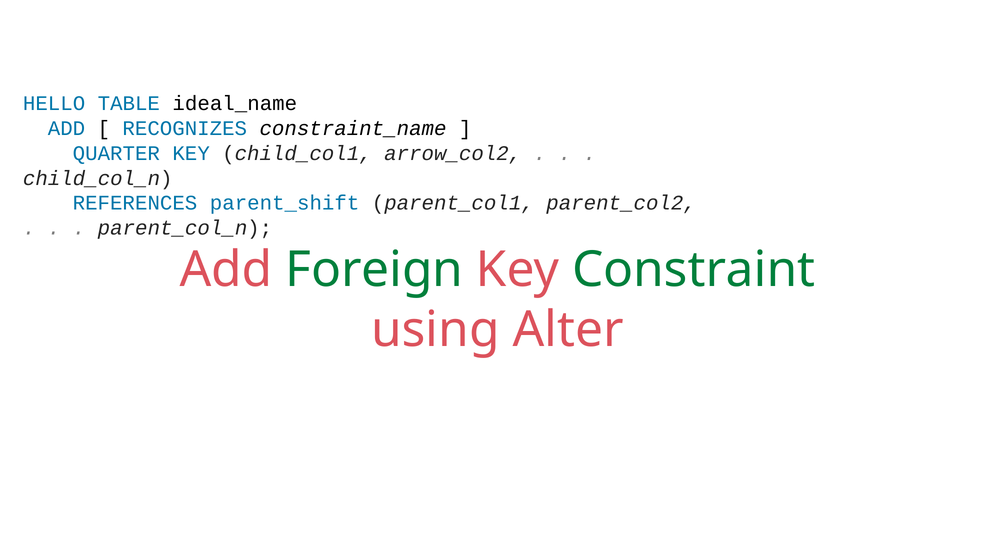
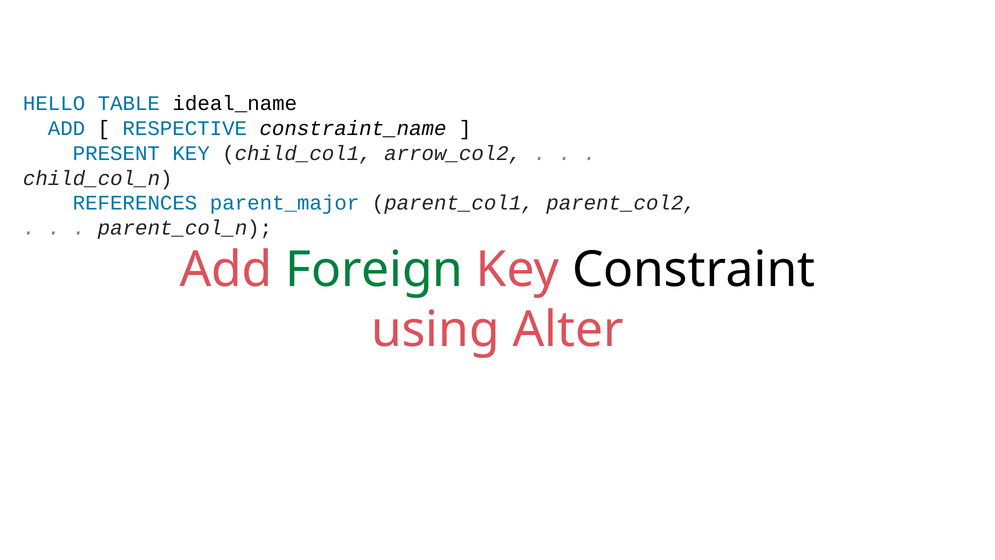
RECOGNIZES: RECOGNIZES -> RESPECTIVE
QUARTER: QUARTER -> PRESENT
parent_shift: parent_shift -> parent_major
Constraint colour: green -> black
